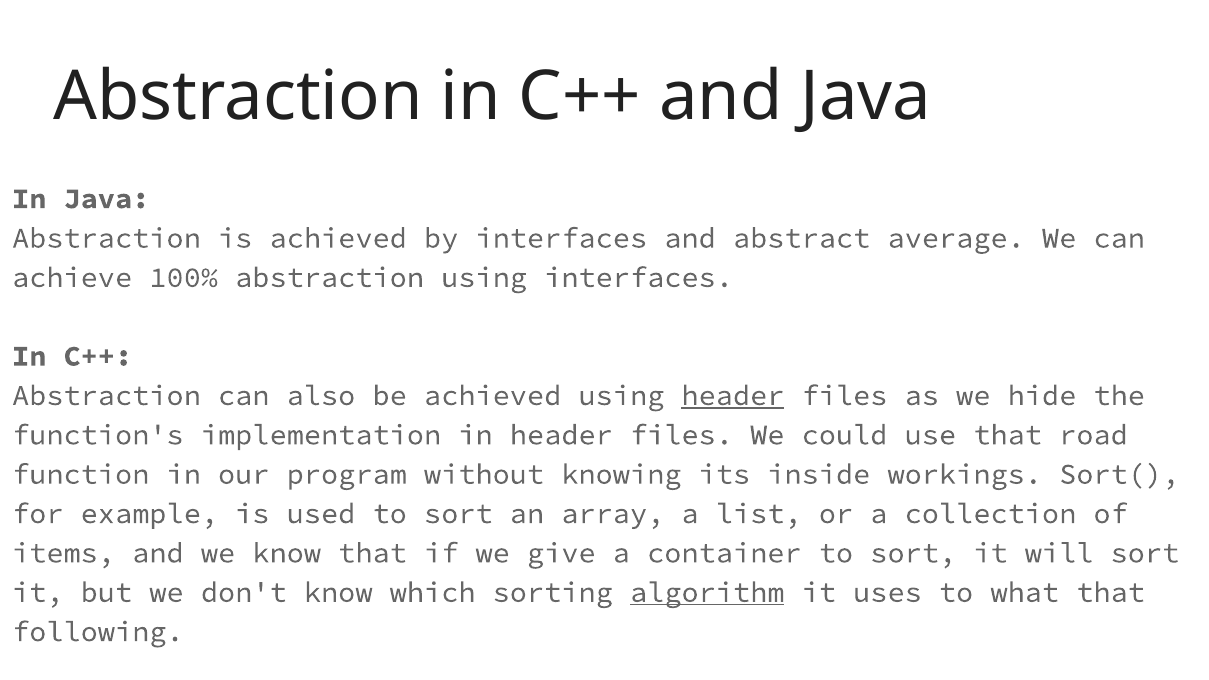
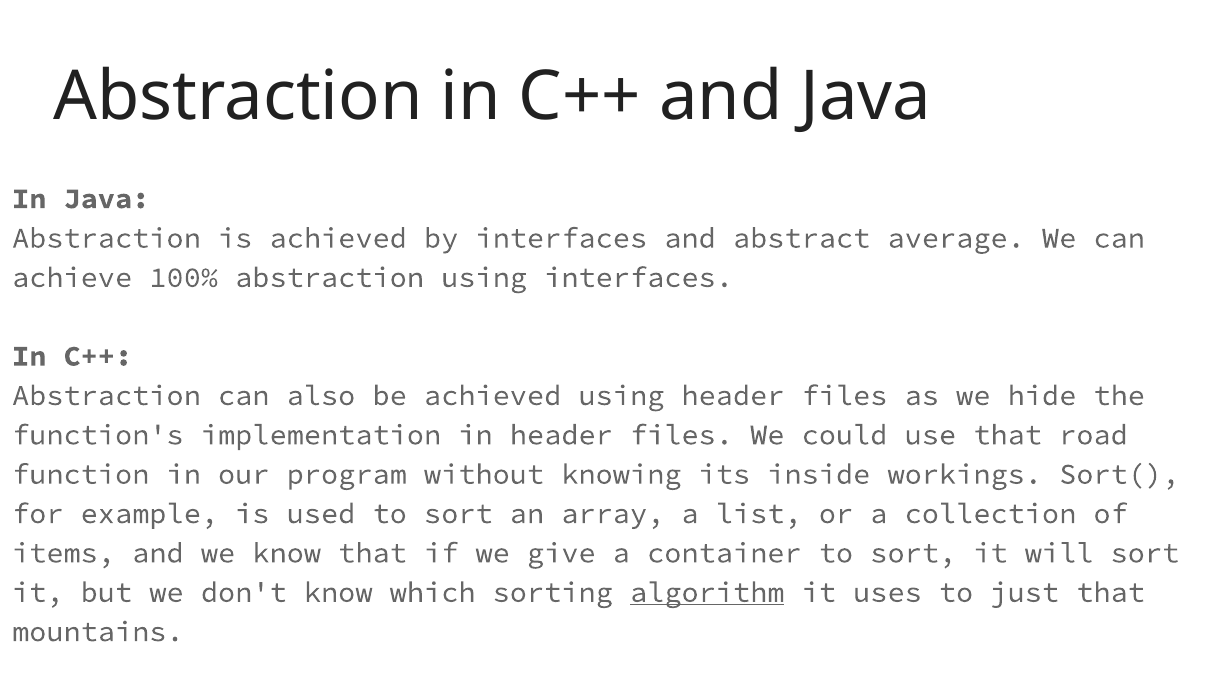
header at (733, 396) underline: present -> none
what: what -> just
following: following -> mountains
